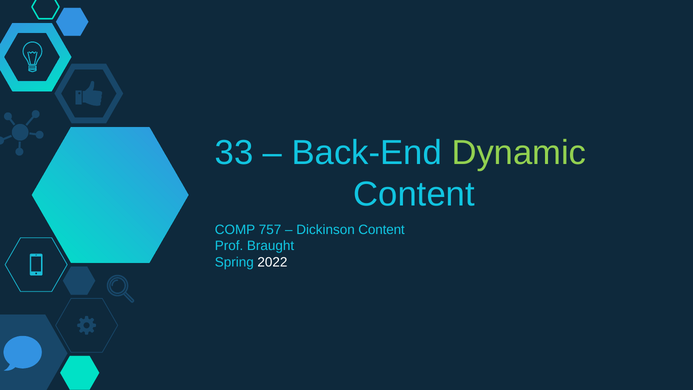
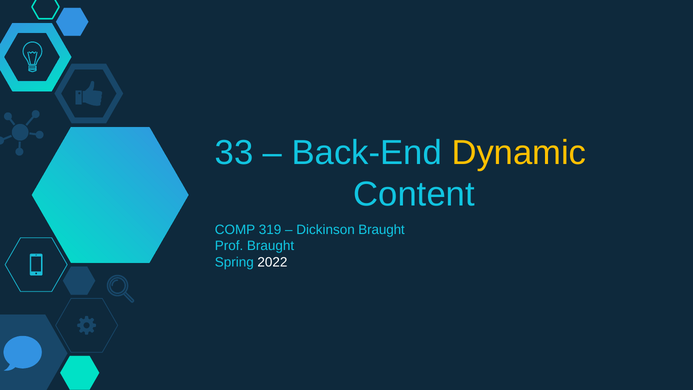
Dynamic colour: light green -> yellow
757: 757 -> 319
Dickinson Content: Content -> Braught
